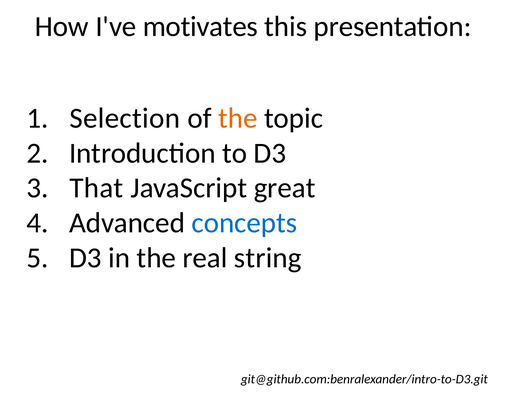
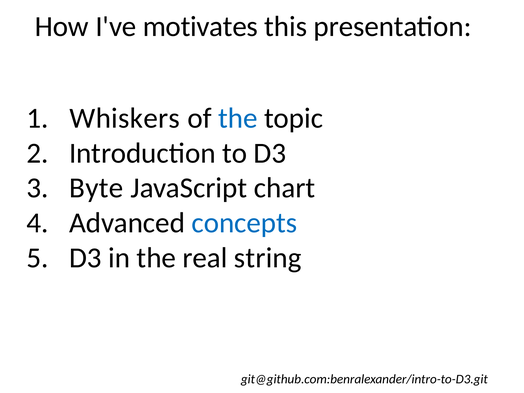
Selection: Selection -> Whiskers
the at (238, 118) colour: orange -> blue
That: That -> Byte
great: great -> chart
